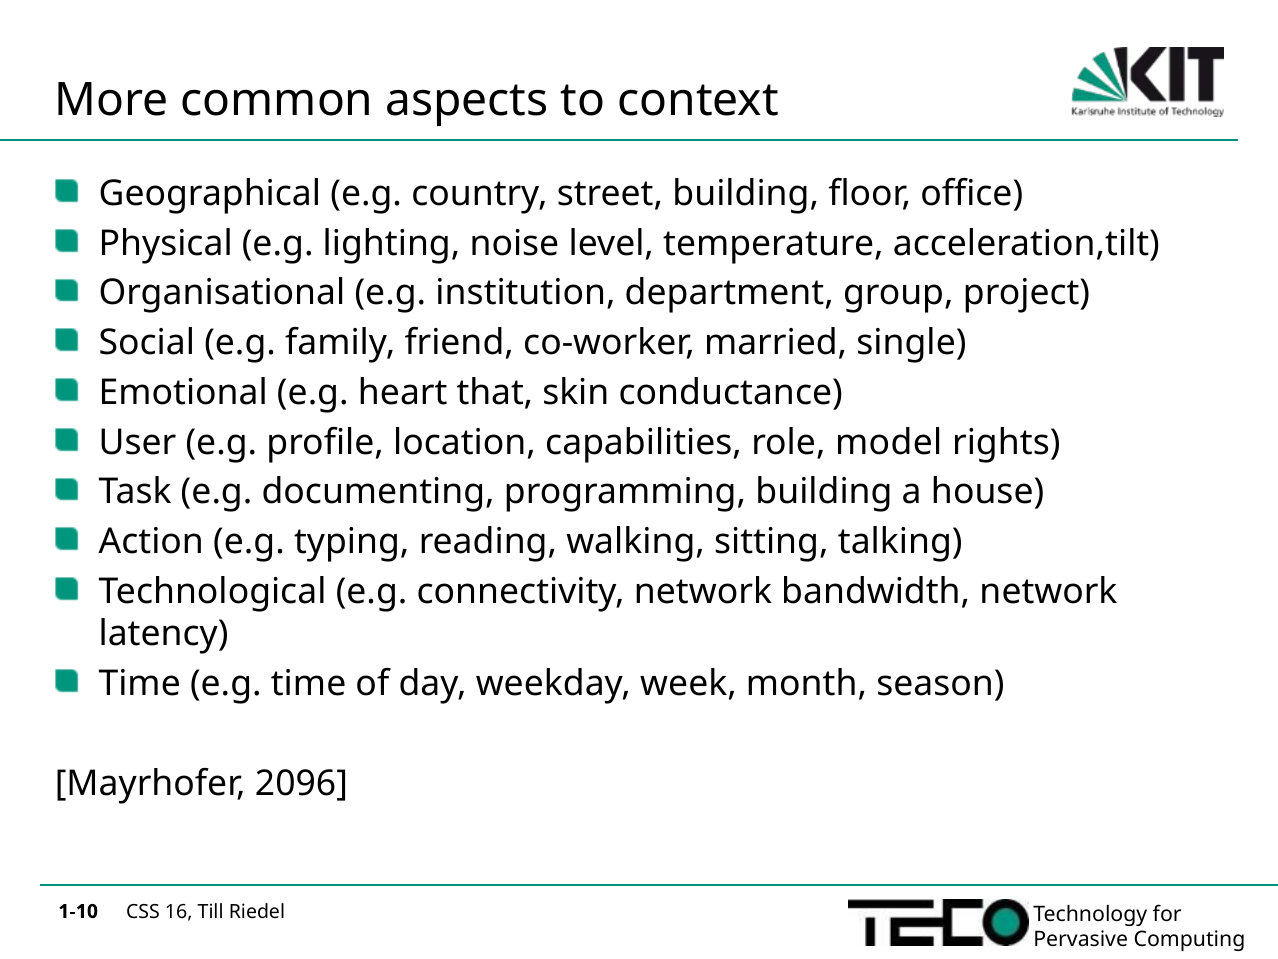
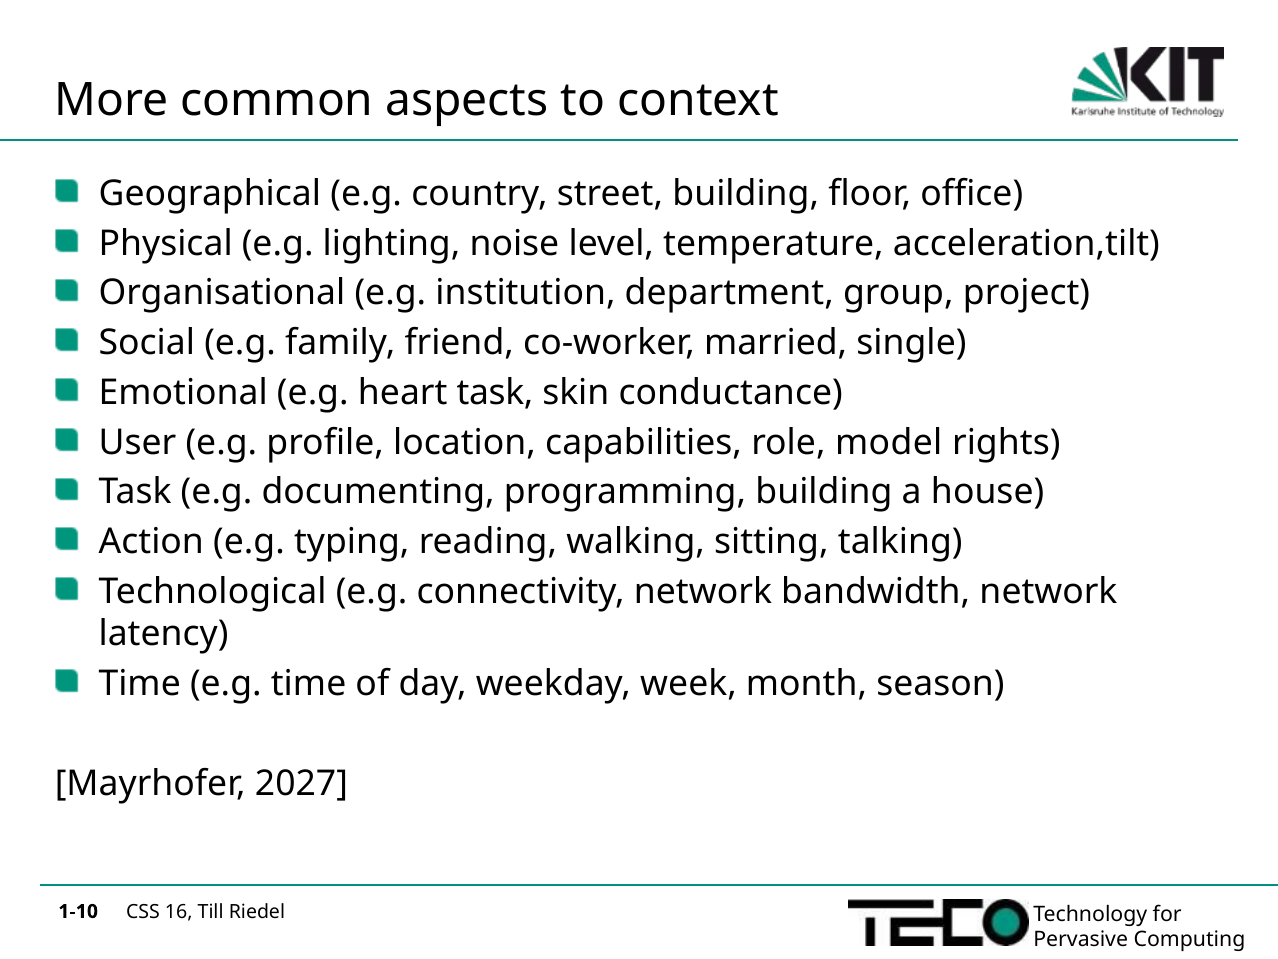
heart that: that -> task
2096: 2096 -> 2027
